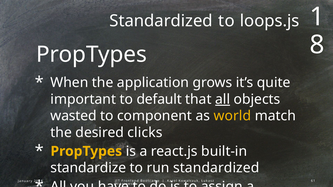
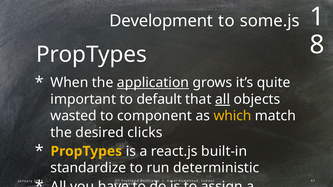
Standardized at (161, 21): Standardized -> Development
loops.js: loops.js -> some.js
application underline: none -> present
world: world -> which
run standardized: standardized -> deterministic
